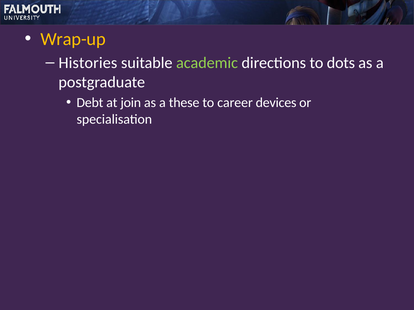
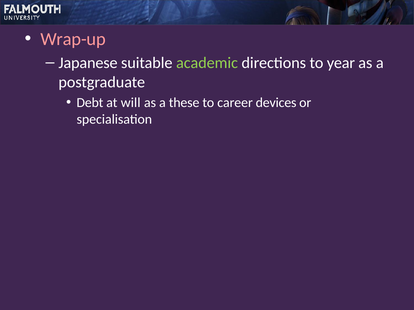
Wrap-up colour: yellow -> pink
Histories: Histories -> Japanese
dots: dots -> year
join: join -> will
